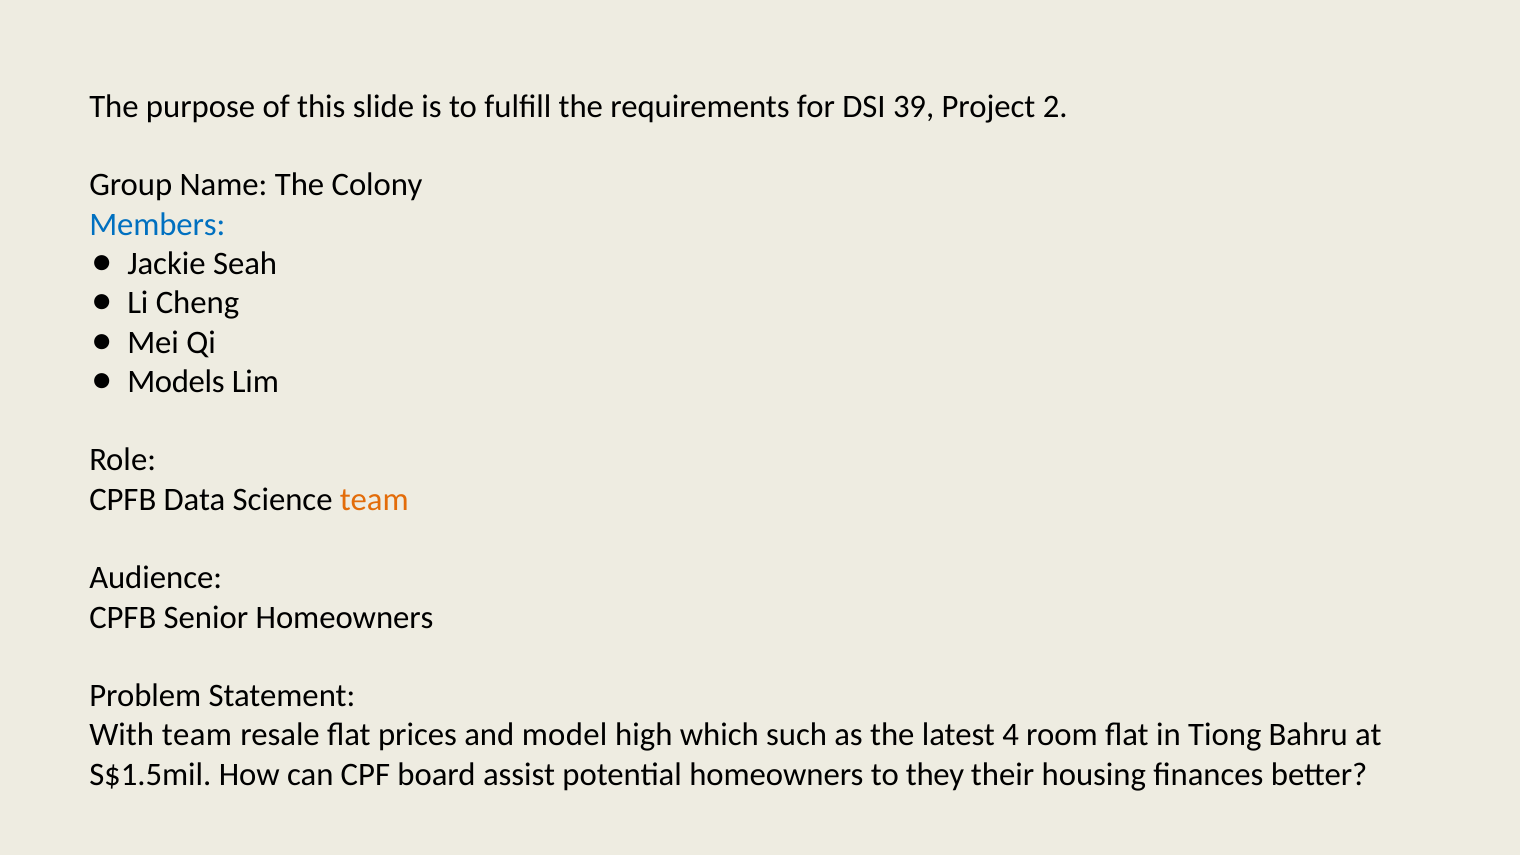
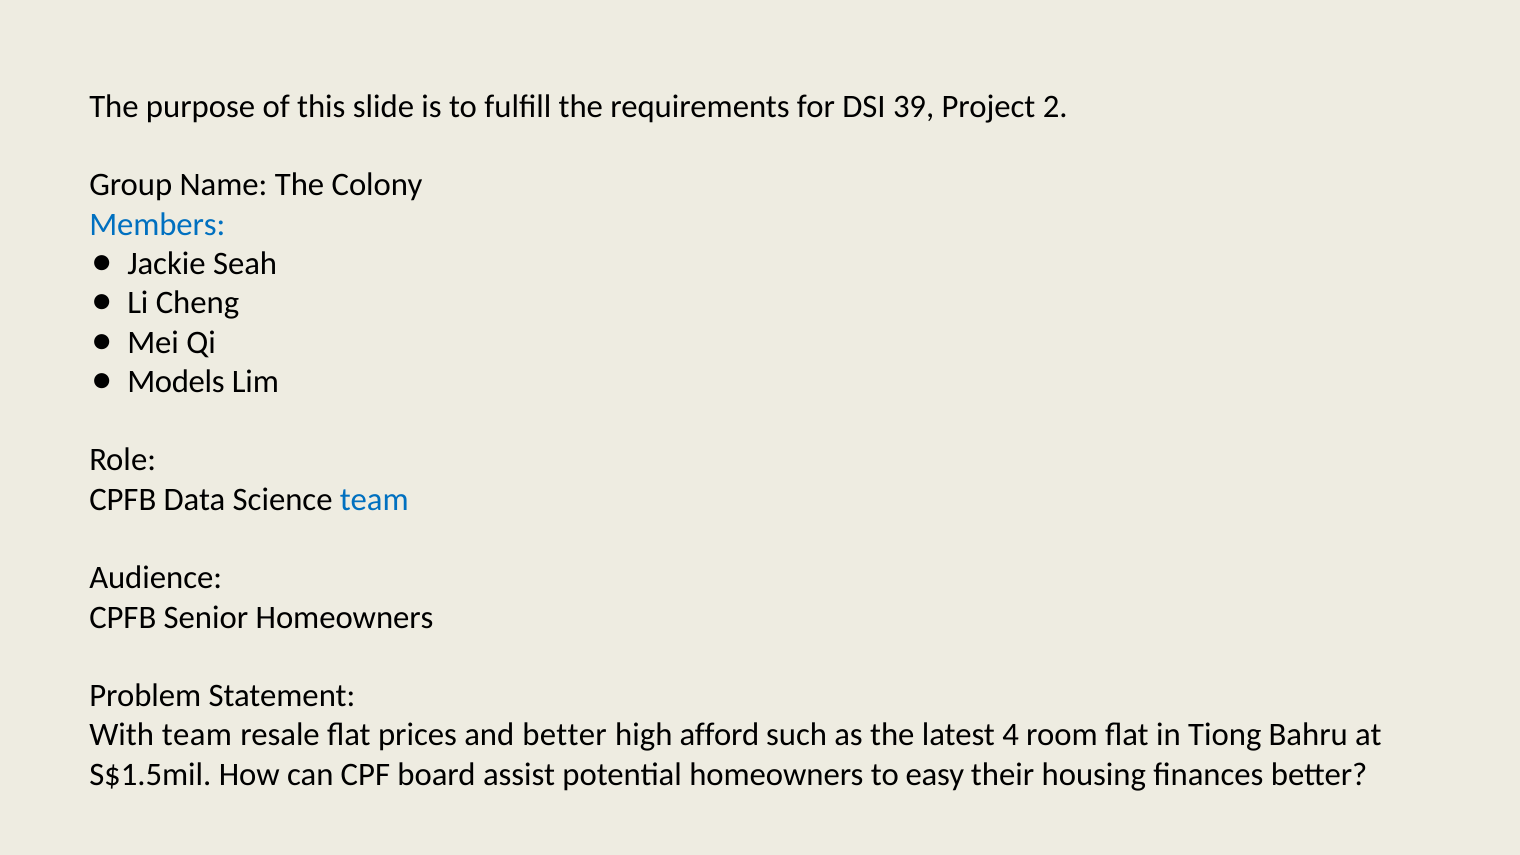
team at (374, 499) colour: orange -> blue
and model: model -> better
which: which -> afford
they: they -> easy
